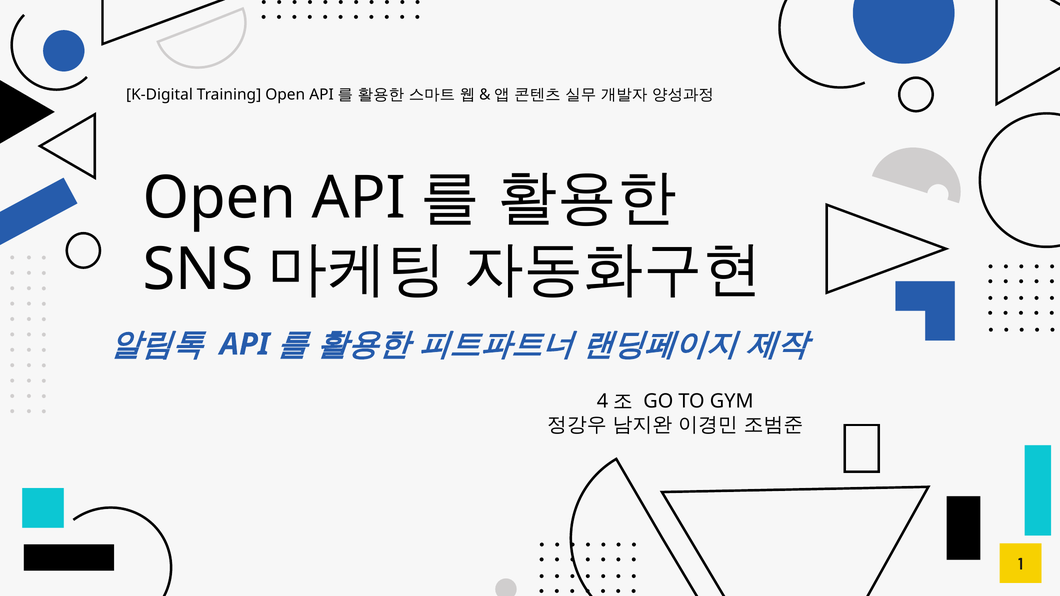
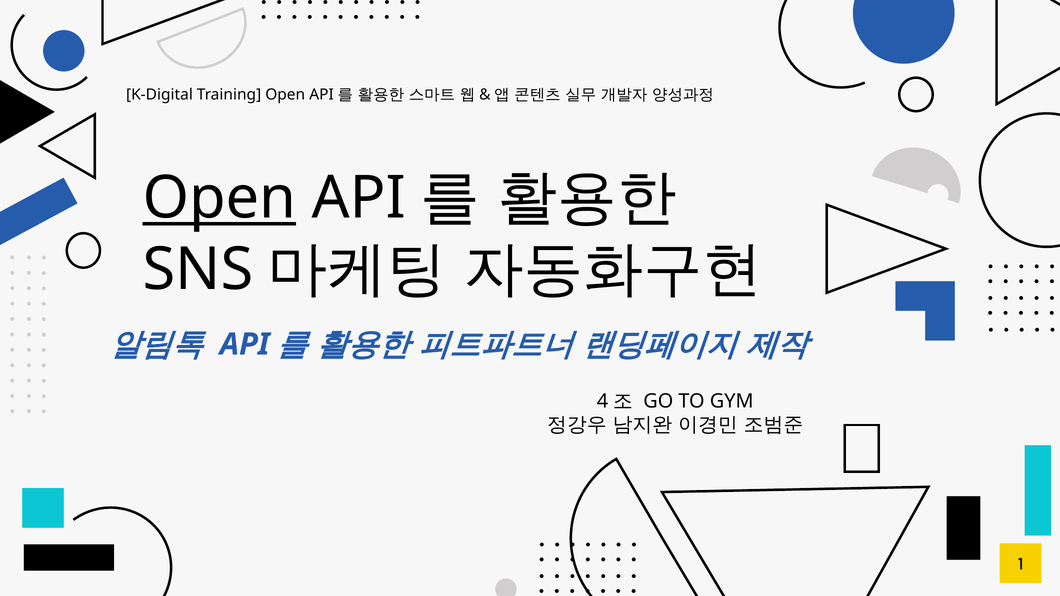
Open at (219, 198) underline: none -> present
